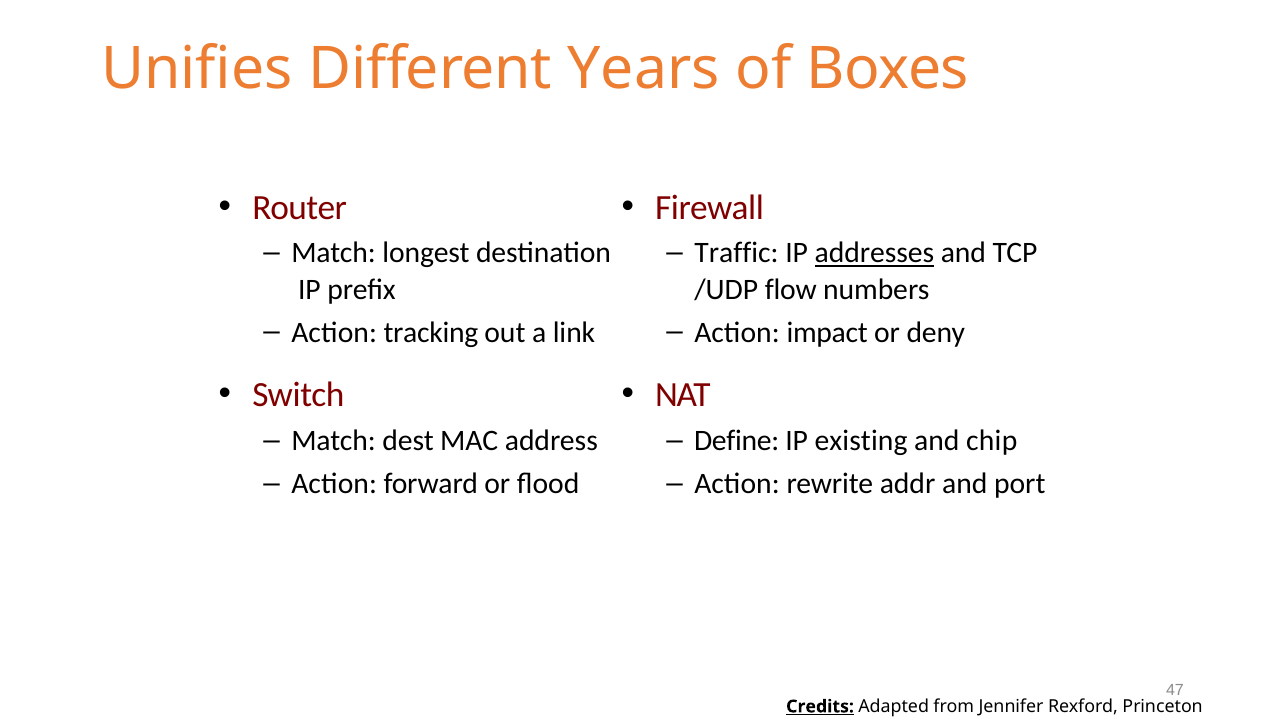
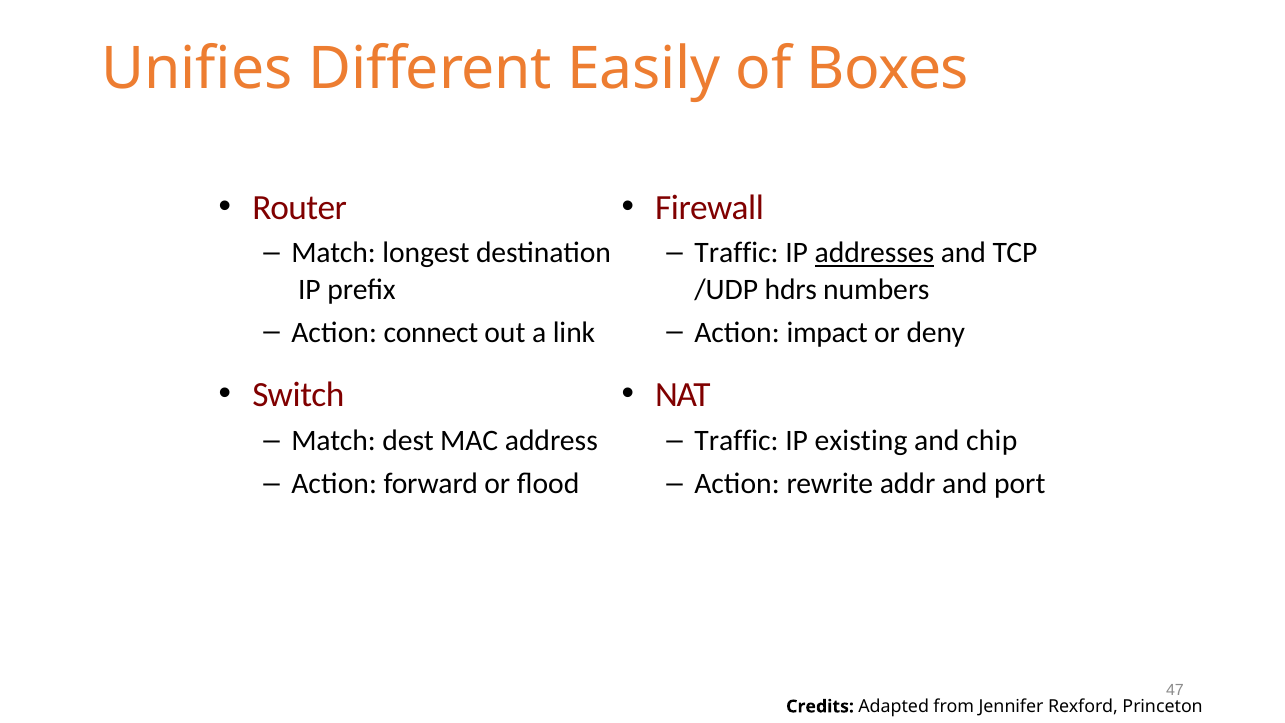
Years: Years -> Easily
flow: flow -> hdrs
tracking: tracking -> connect
Define at (737, 441): Define -> Traffic
Credits underline: present -> none
